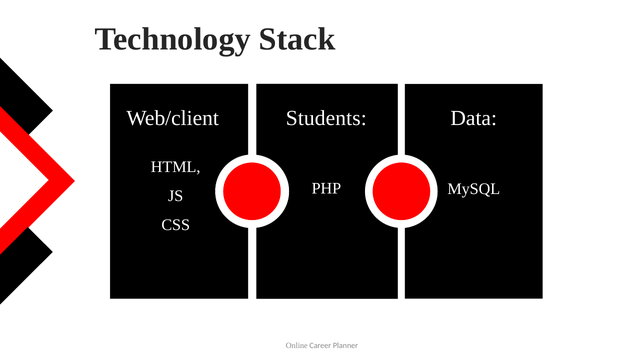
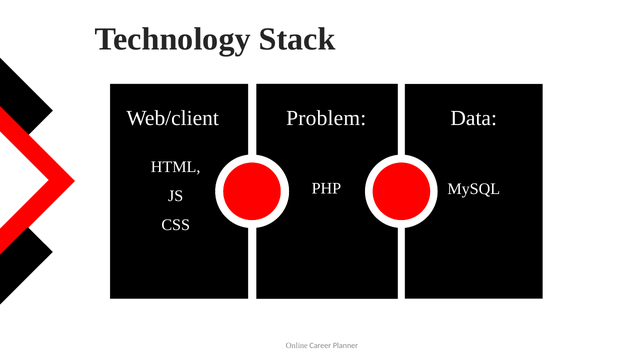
Students: Students -> Problem
